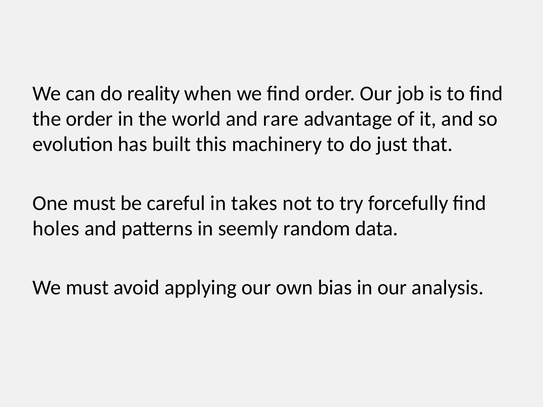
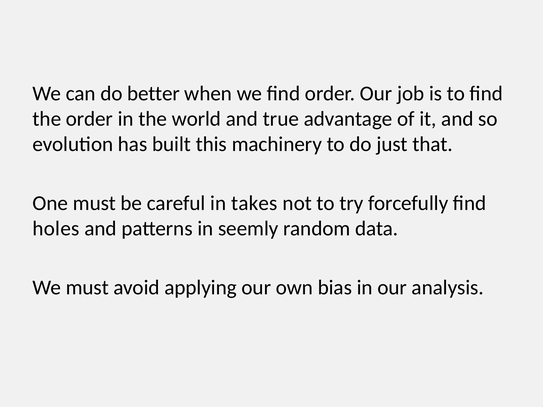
reality: reality -> better
rare: rare -> true
